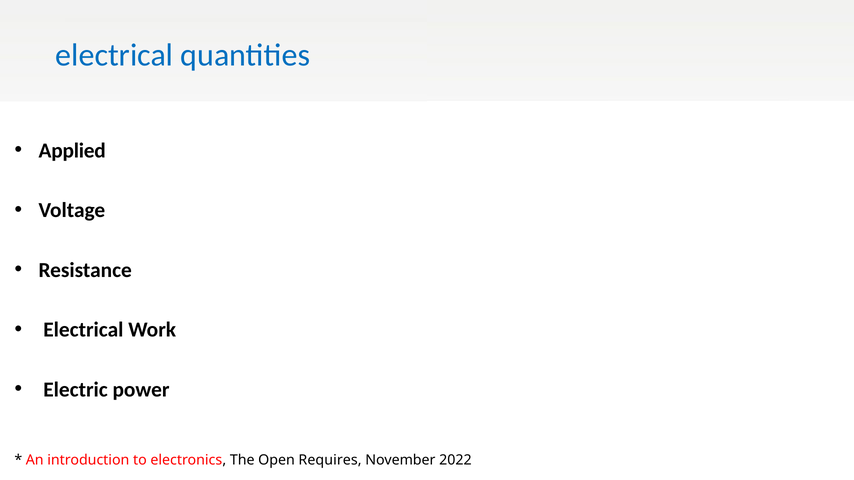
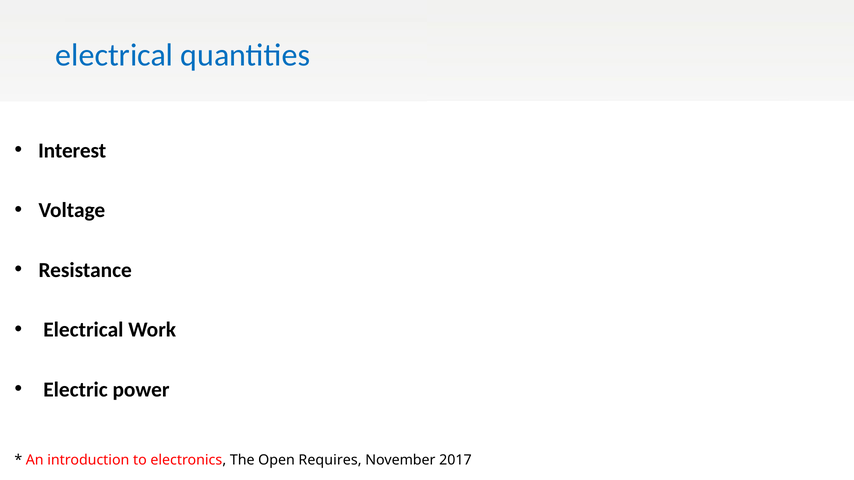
Applied: Applied -> Interest
2022: 2022 -> 2017
